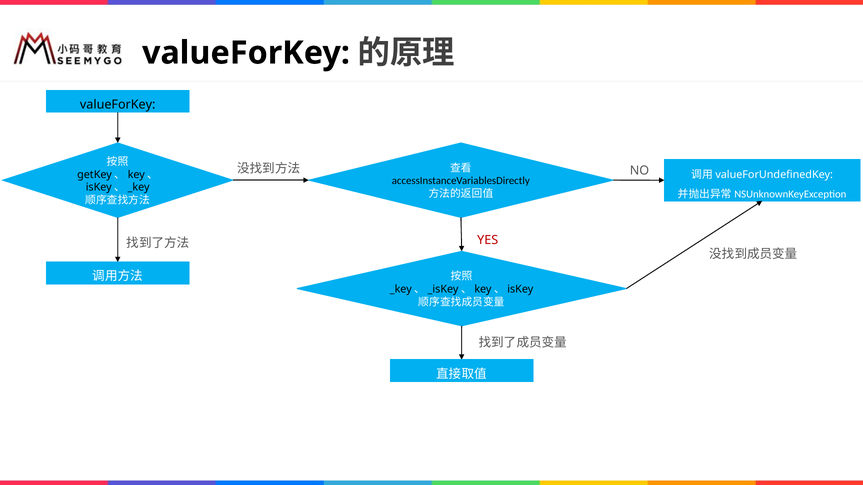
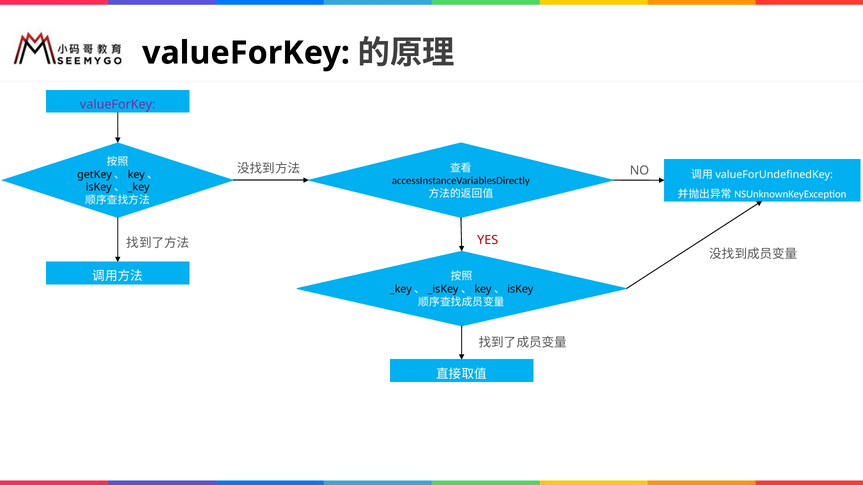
valueForKey at (118, 105) colour: black -> purple
